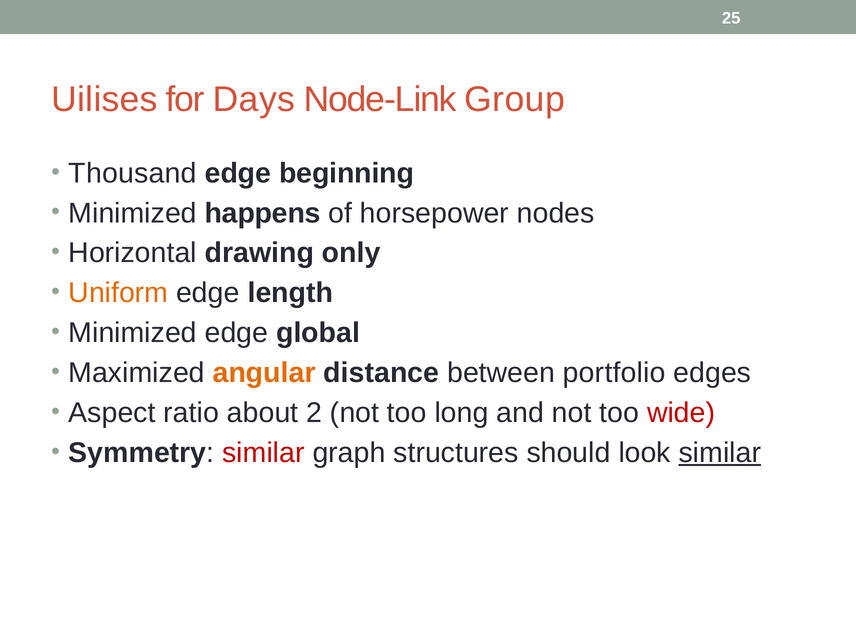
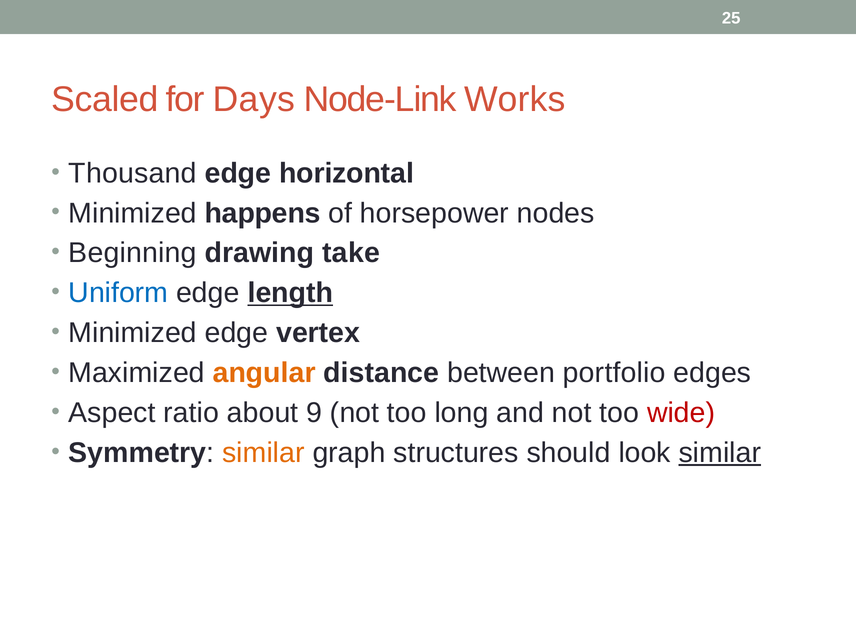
Uilises: Uilises -> Scaled
Group: Group -> Works
beginning: beginning -> horizontal
Horizontal: Horizontal -> Beginning
only: only -> take
Uniform colour: orange -> blue
length underline: none -> present
global: global -> vertex
2: 2 -> 9
similar at (263, 453) colour: red -> orange
